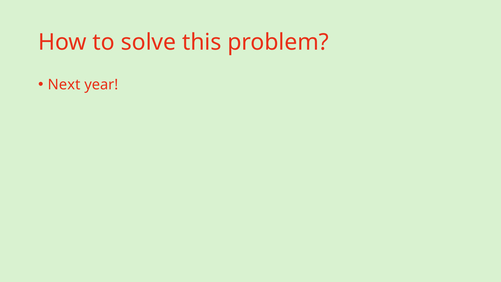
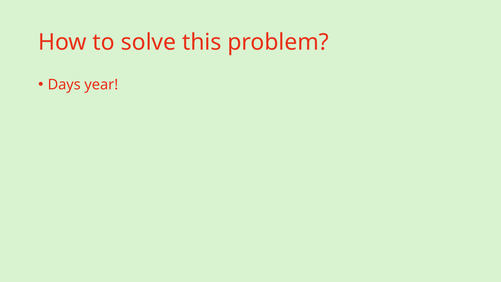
Next: Next -> Days
